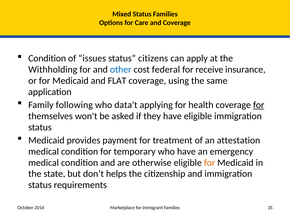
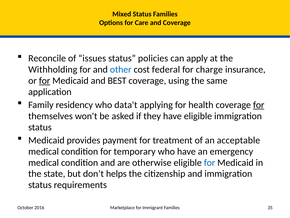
Condition at (47, 58): Condition -> Reconcile
citizens: citizens -> policies
receive: receive -> charge
for at (45, 80) underline: none -> present
FLAT: FLAT -> BEST
following: following -> residency
attestation: attestation -> acceptable
for at (210, 162) colour: orange -> blue
